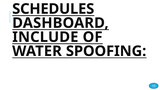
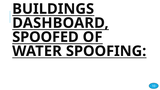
SCHEDULES: SCHEDULES -> BUILDINGS
INCLUDE: INCLUDE -> SPOOFED
